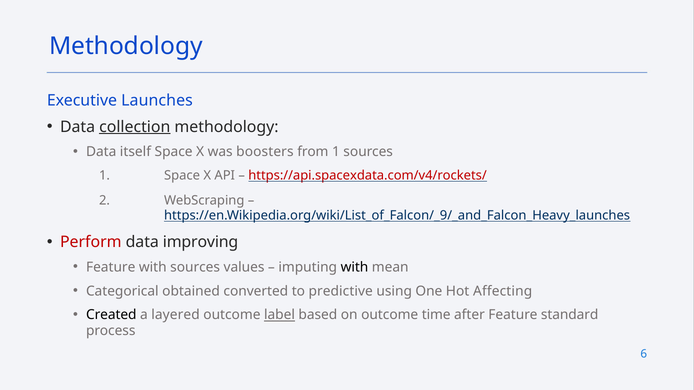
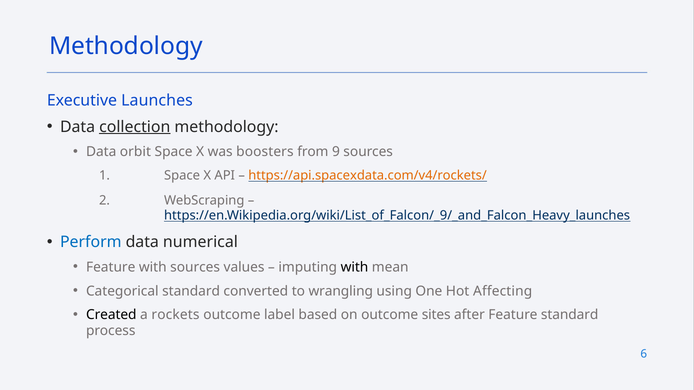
itself: itself -> orbit
from 1: 1 -> 9
https://api.spacexdata.com/v4/rockets/ colour: red -> orange
Perform colour: red -> blue
improving: improving -> numerical
Categorical obtained: obtained -> standard
predictive: predictive -> wrangling
layered: layered -> rockets
label underline: present -> none
time: time -> sites
